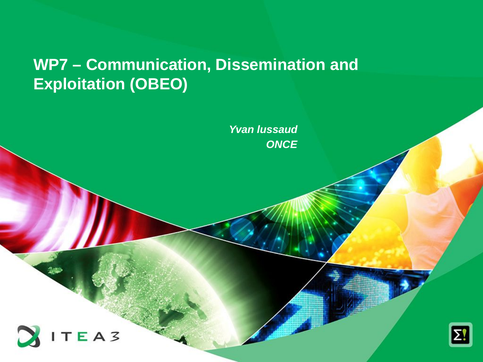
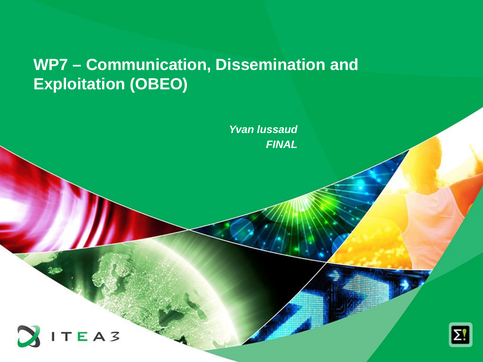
ONCE: ONCE -> FINAL
